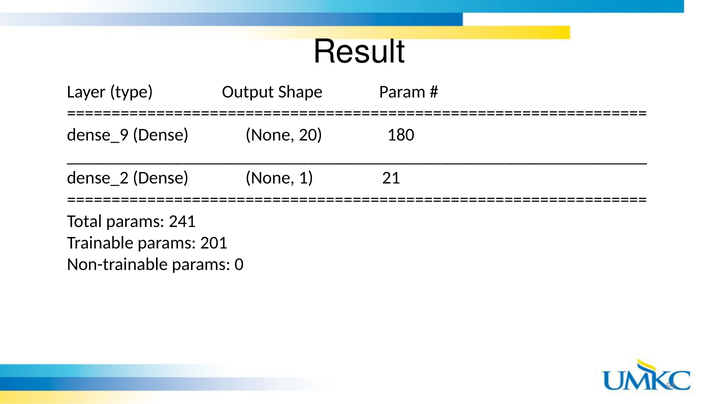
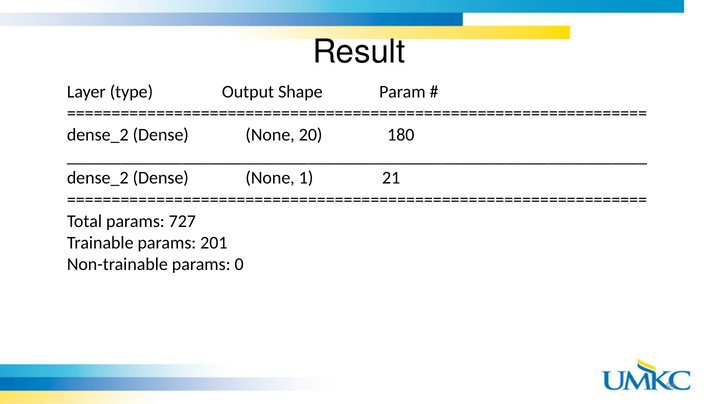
dense_9 at (98, 135): dense_9 -> dense_2
241: 241 -> 727
